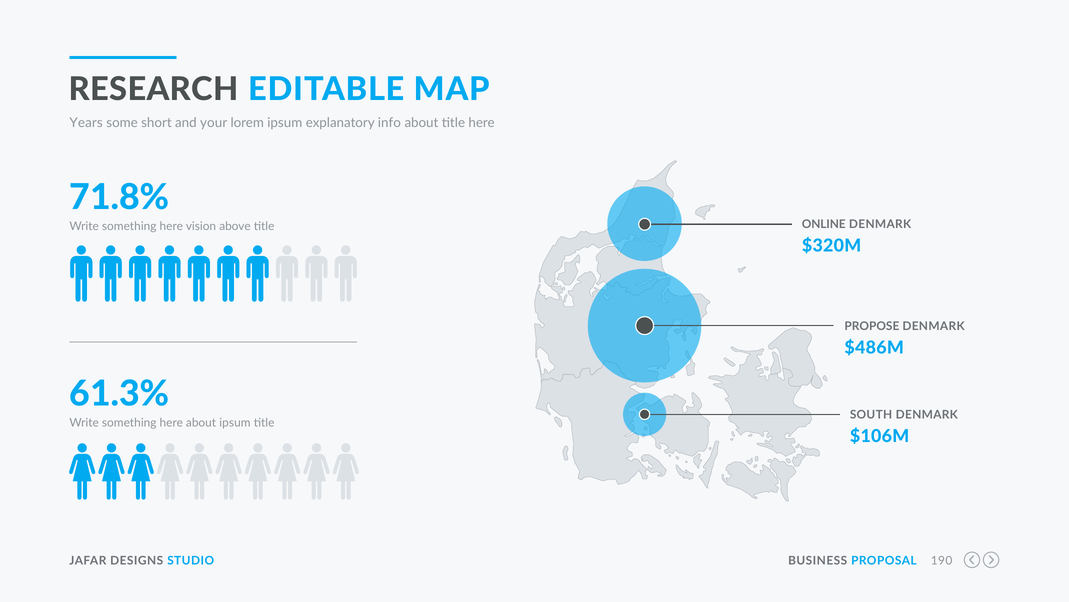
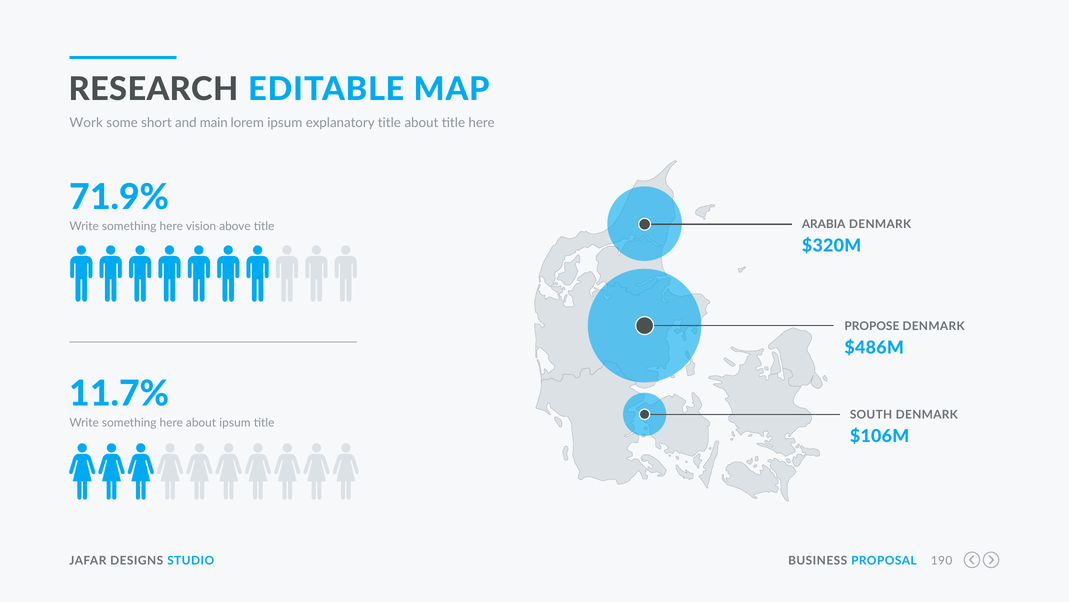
Years: Years -> Work
your: your -> main
explanatory info: info -> title
71.8%: 71.8% -> 71.9%
ONLINE: ONLINE -> ARABIA
61.3%: 61.3% -> 11.7%
